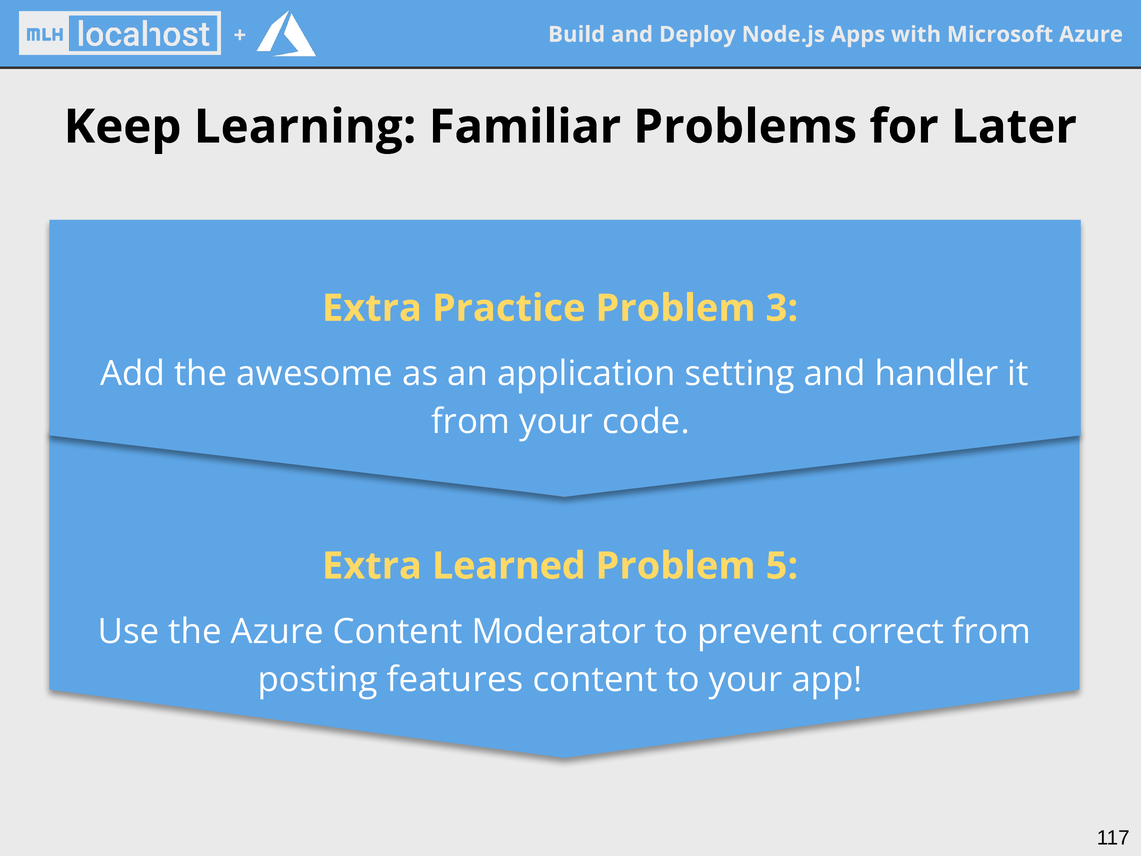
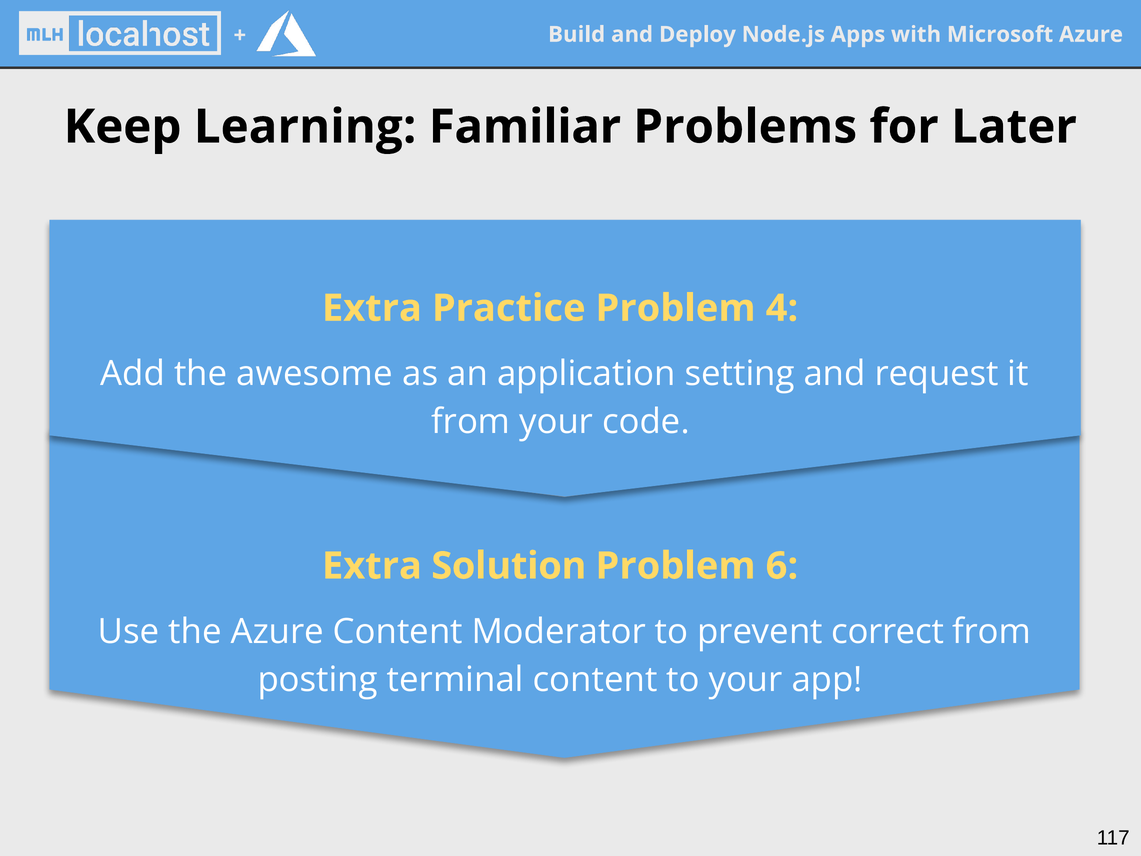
3: 3 -> 4
handler: handler -> request
Learned: Learned -> Solution
5: 5 -> 6
features: features -> terminal
